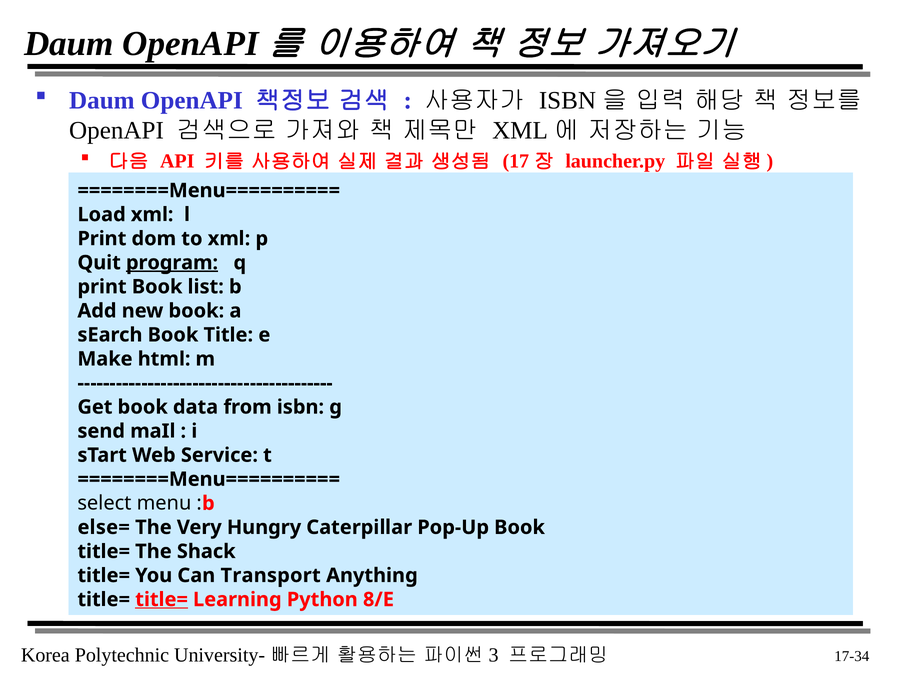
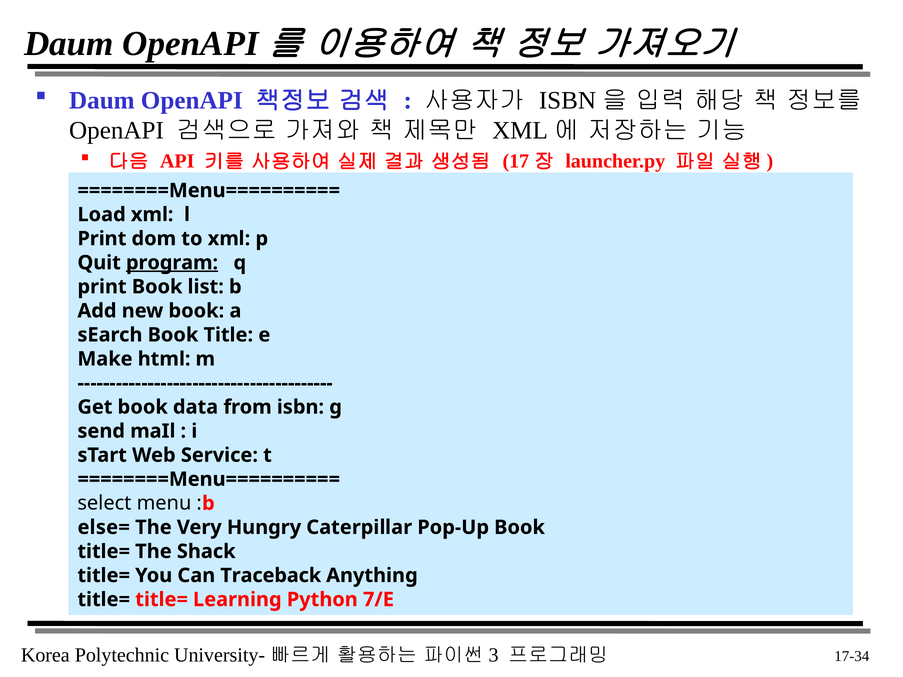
Transport: Transport -> Traceback
title= at (162, 600) underline: present -> none
8/E: 8/E -> 7/E
